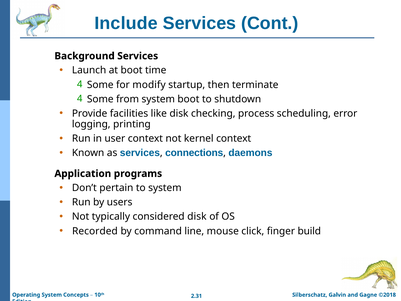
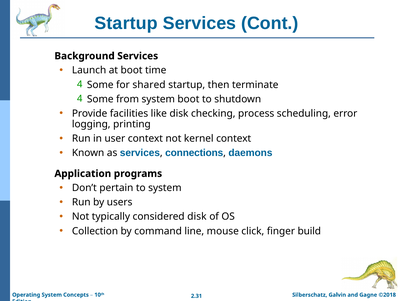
Include at (126, 23): Include -> Startup
modify: modify -> shared
Recorded: Recorded -> Collection
